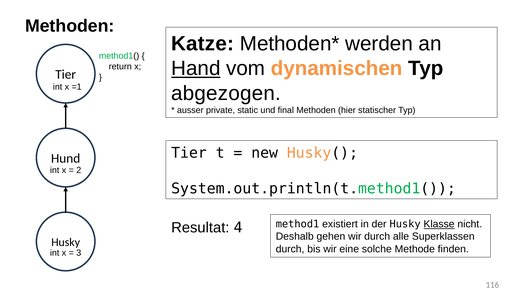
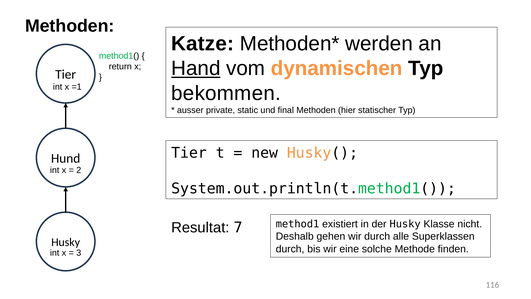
abgezogen: abgezogen -> bekommen
4: 4 -> 7
Klasse underline: present -> none
